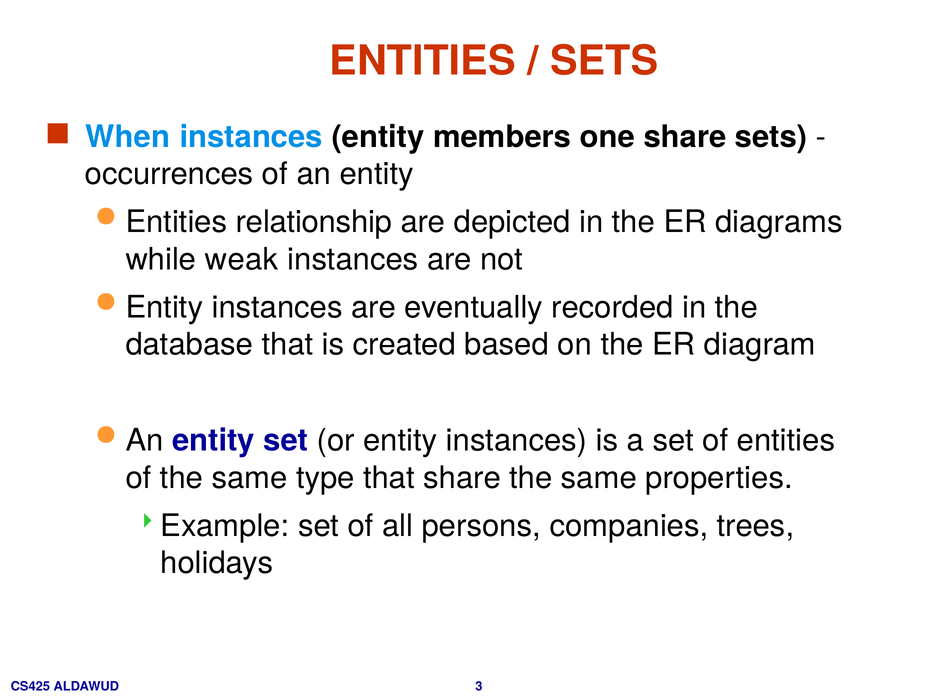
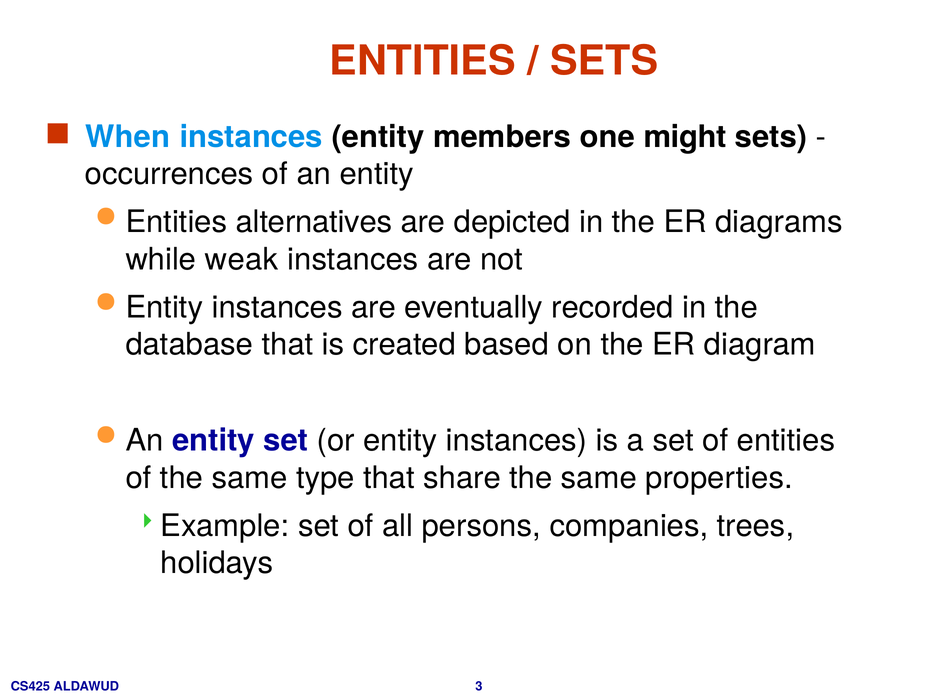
one share: share -> might
relationship: relationship -> alternatives
